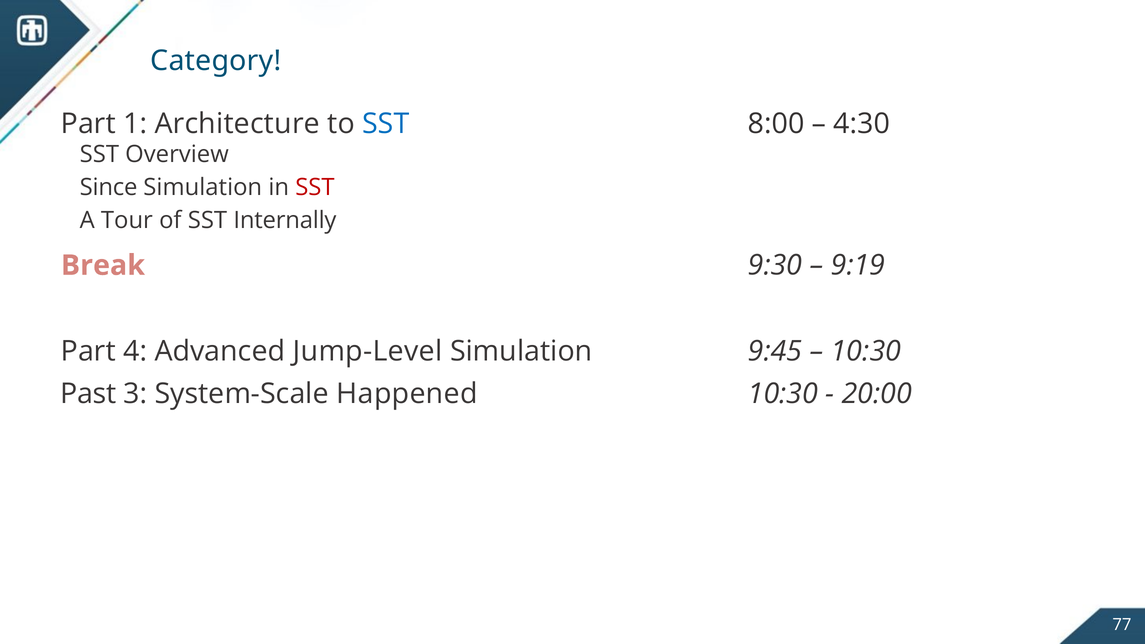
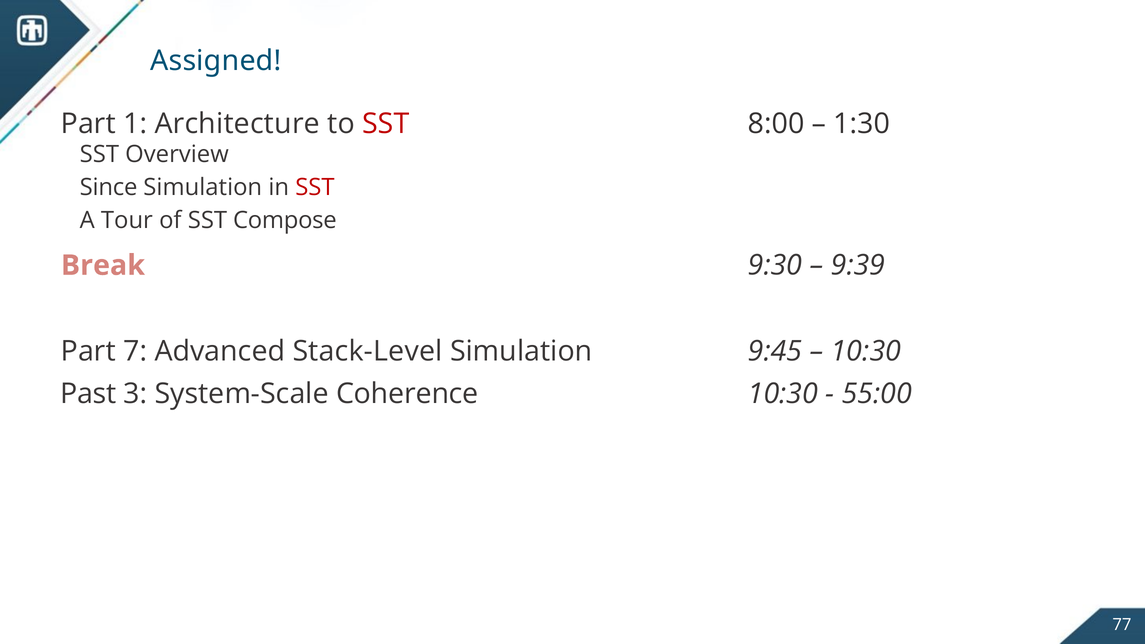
Category: Category -> Assigned
SST at (386, 124) colour: blue -> red
4:30: 4:30 -> 1:30
Internally: Internally -> Compose
9:19: 9:19 -> 9:39
4: 4 -> 7
Jump-Level: Jump-Level -> Stack-Level
Happened: Happened -> Coherence
20:00: 20:00 -> 55:00
